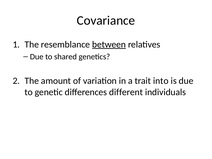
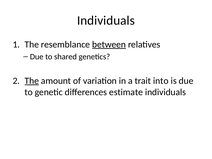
Covariance at (106, 21): Covariance -> Individuals
The at (32, 81) underline: none -> present
different: different -> estimate
